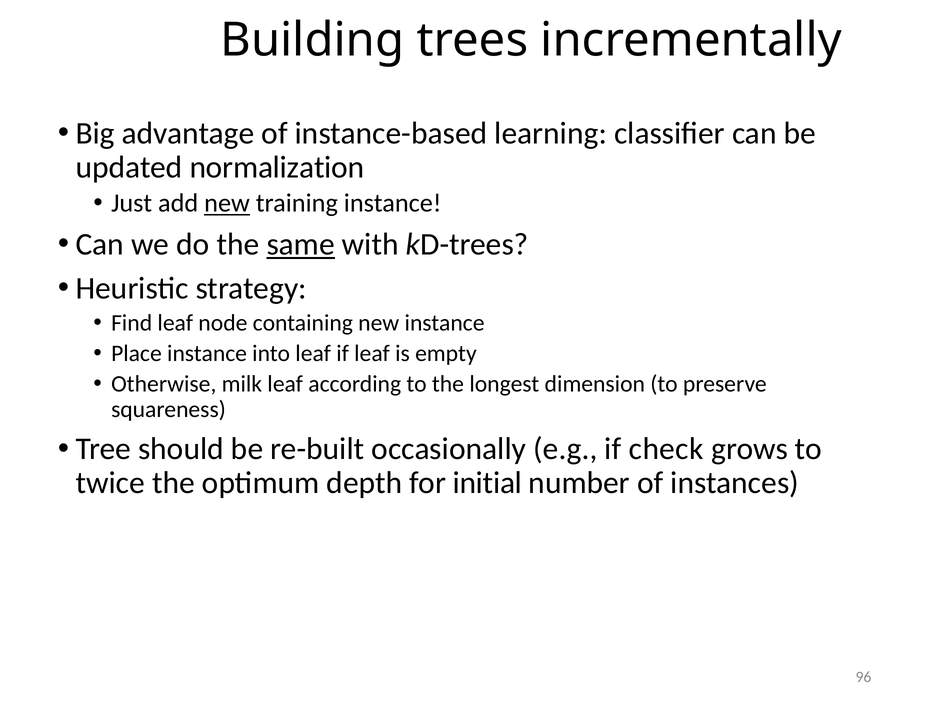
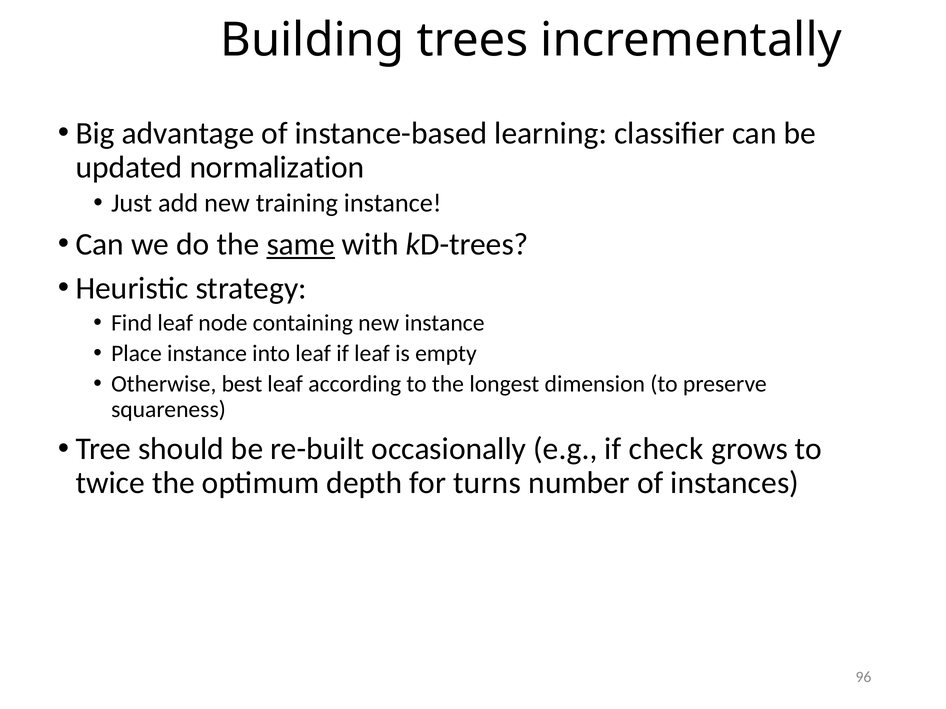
new at (227, 203) underline: present -> none
milk: milk -> best
initial: initial -> turns
